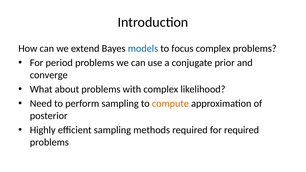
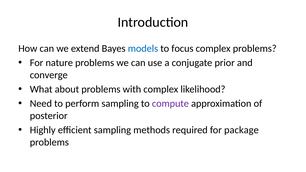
period: period -> nature
compute colour: orange -> purple
for required: required -> package
